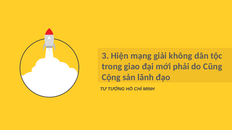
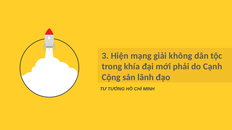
giao: giao -> khía
Cũng: Cũng -> Cạnh
